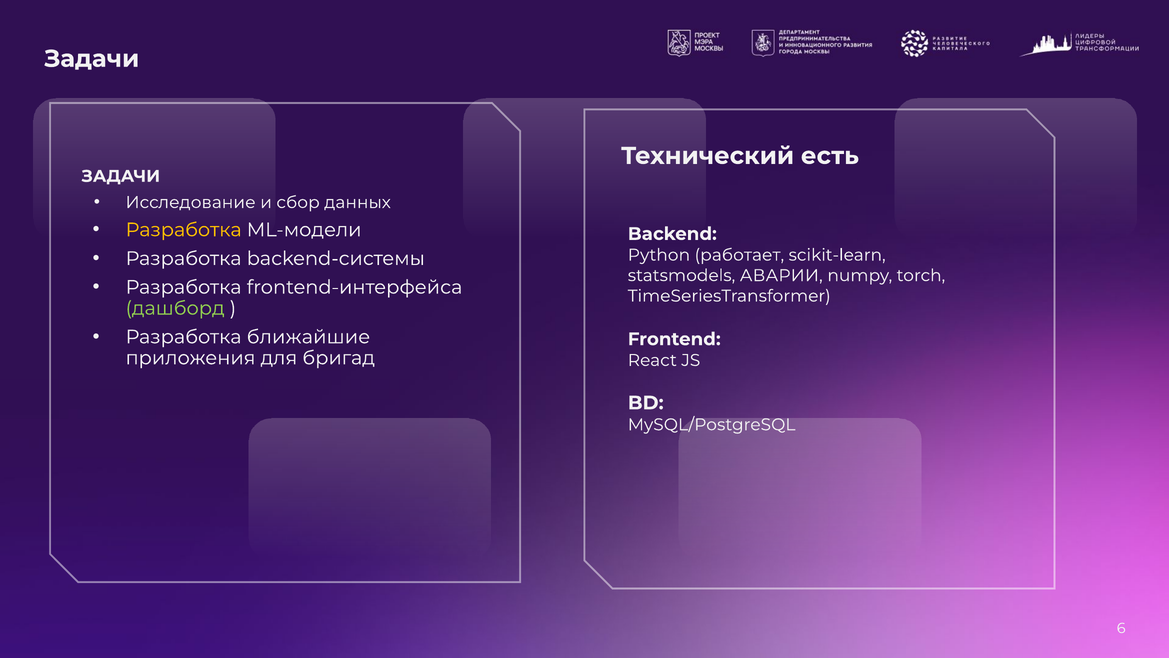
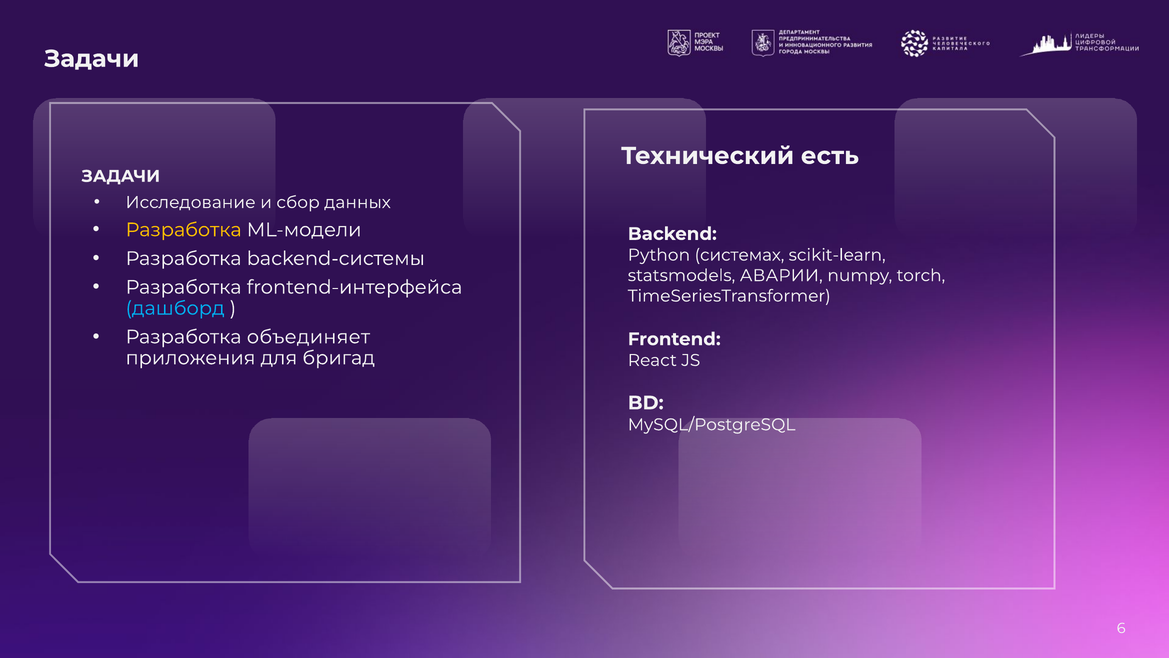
работает: работает -> системах
дашборд colour: light green -> light blue
ближайшие: ближайшие -> объединяет
